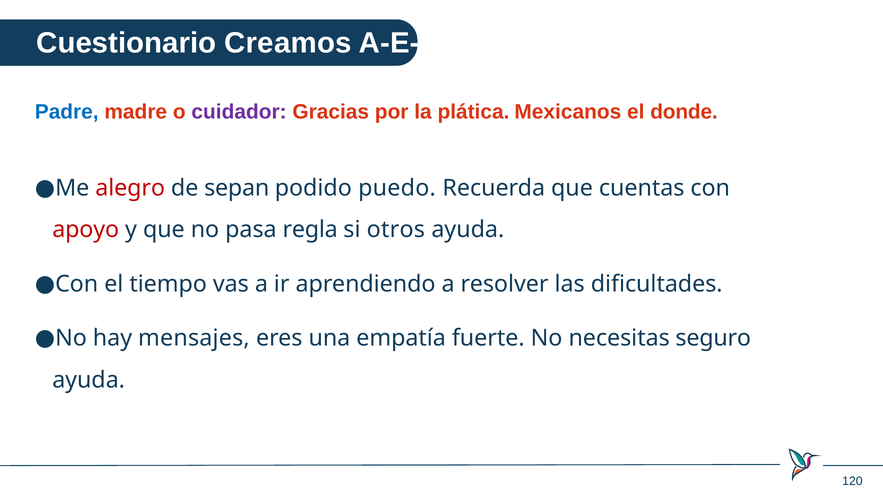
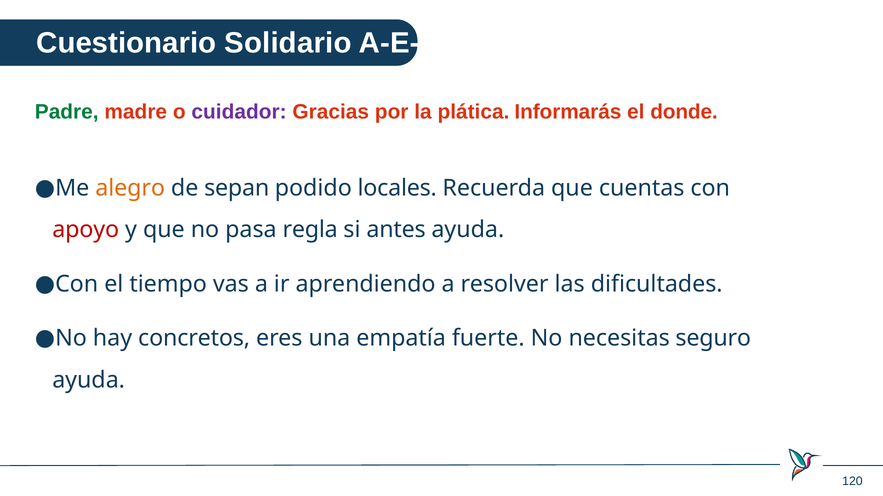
Creamos: Creamos -> Solidario
Padre colour: blue -> green
Mexicanos: Mexicanos -> Informarás
alegro colour: red -> orange
puedo: puedo -> locales
otros: otros -> antes
mensajes: mensajes -> concretos
